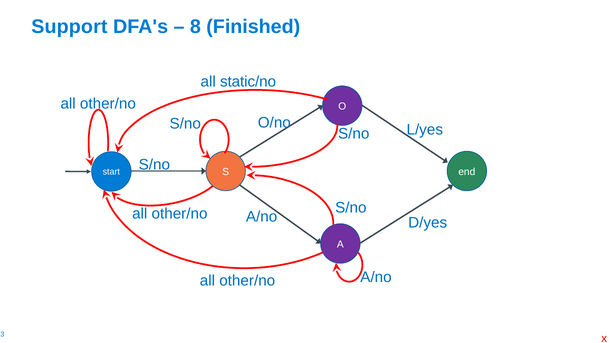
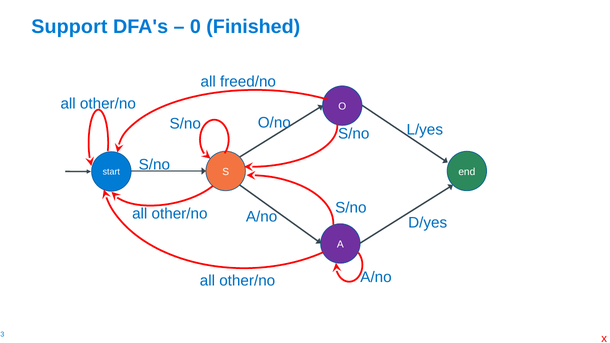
8: 8 -> 0
static/no: static/no -> freed/no
